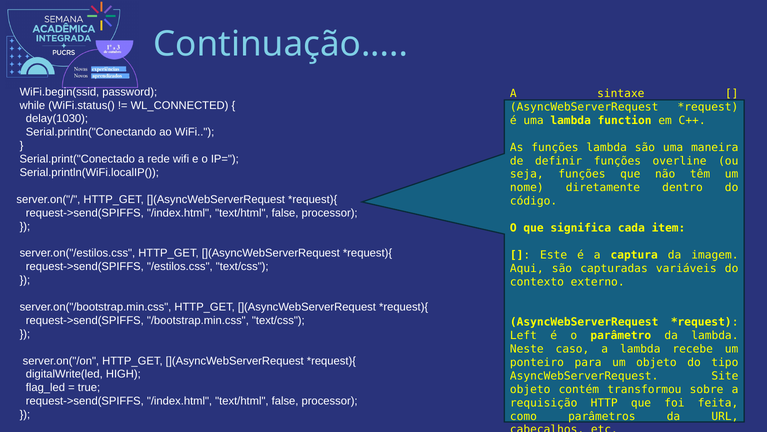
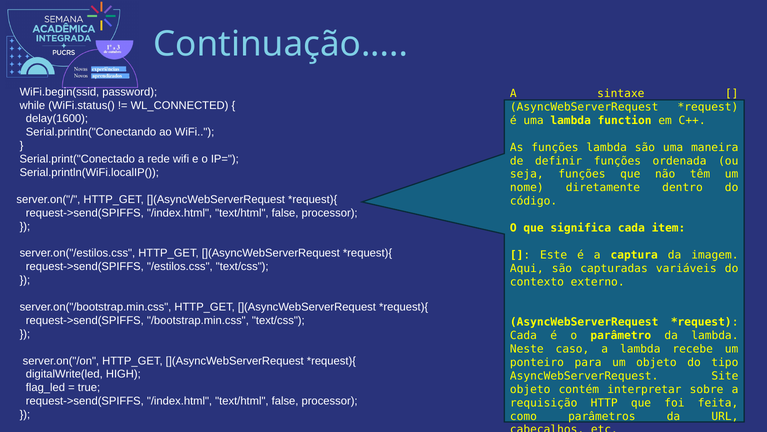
delay(1030: delay(1030 -> delay(1600
overline: overline -> ordenada
Left at (523, 335): Left -> Cada
transformou: transformou -> interpretar
